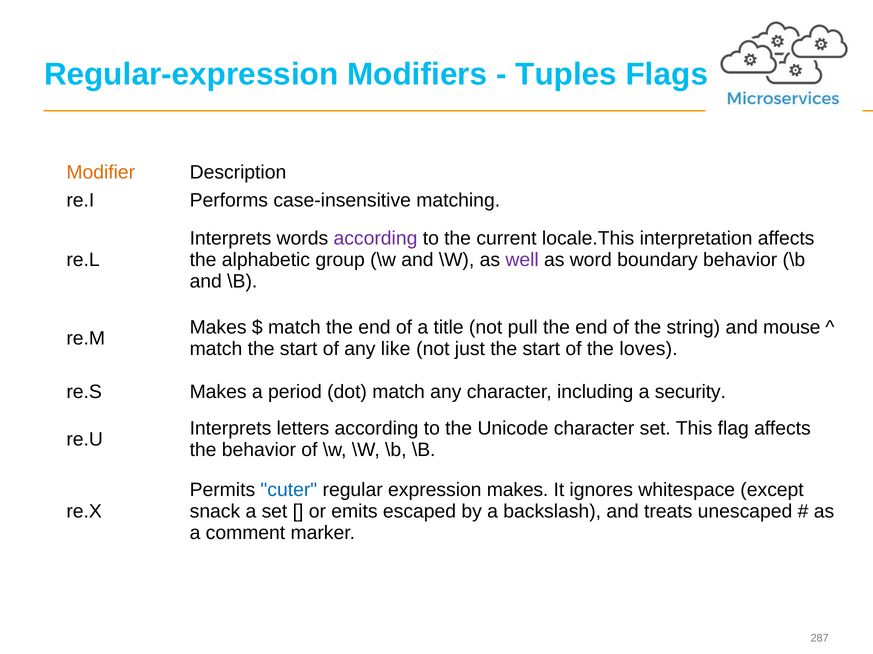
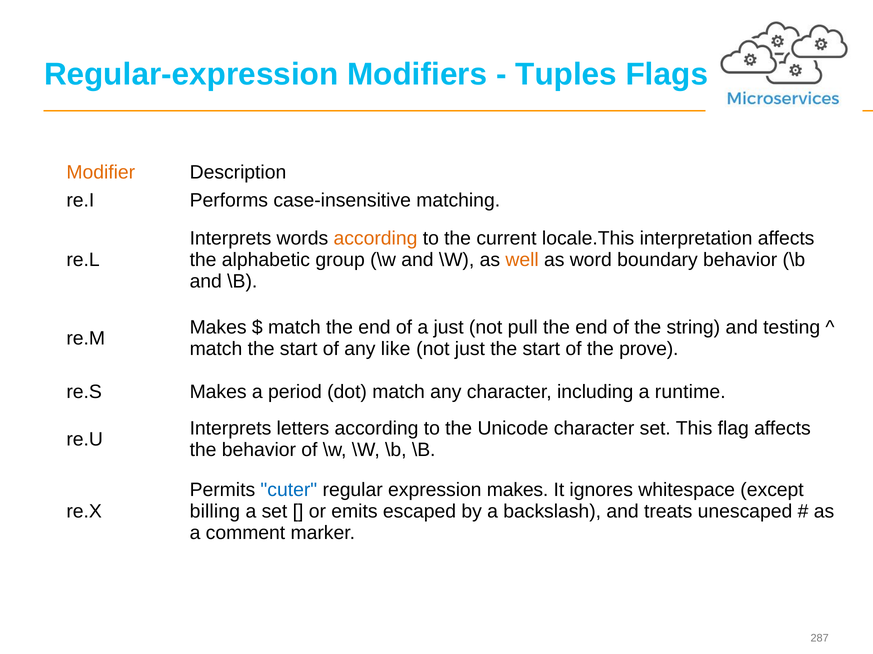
according at (375, 239) colour: purple -> orange
well colour: purple -> orange
a title: title -> just
mouse: mouse -> testing
loves: loves -> prove
security: security -> runtime
snack: snack -> billing
